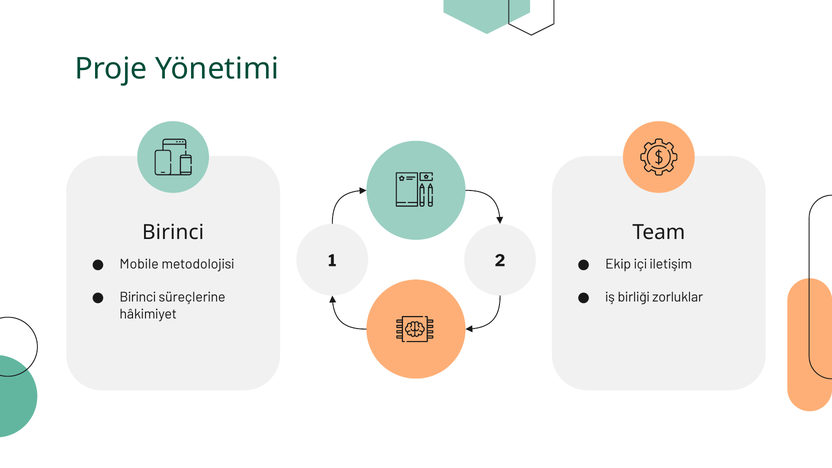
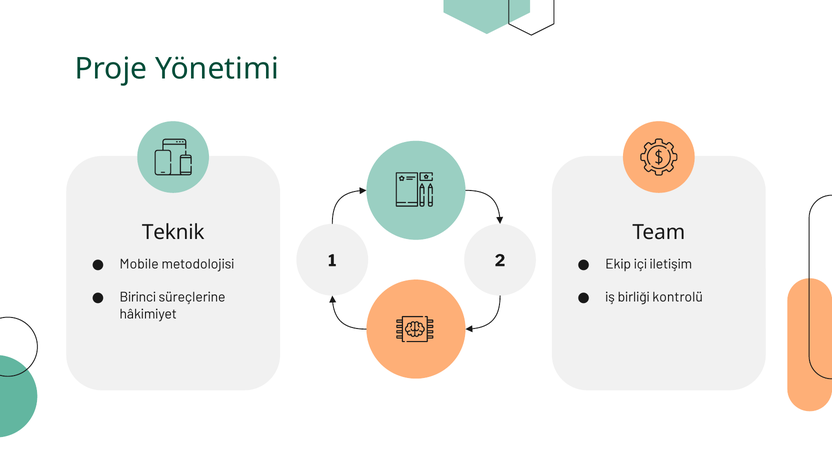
Birinci at (173, 232): Birinci -> Teknik
zorluklar: zorluklar -> kontrolü
